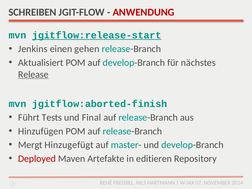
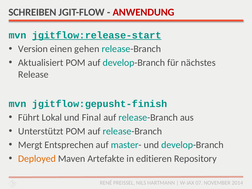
Jenkins: Jenkins -> Version
Release underline: present -> none
jgitflow:aborted-finish: jgitflow:aborted-finish -> jgitflow:gepusht-finish
Tests: Tests -> Lokal
Hinzufügen: Hinzufügen -> Unterstützt
Hinzugefügt: Hinzugefügt -> Entsprechen
Deployed colour: red -> orange
